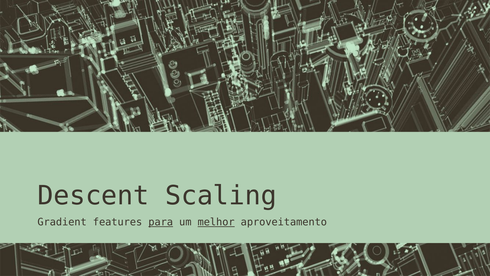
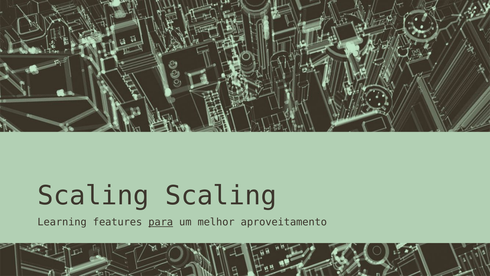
Descent at (93, 195): Descent -> Scaling
Gradient: Gradient -> Learning
melhor underline: present -> none
